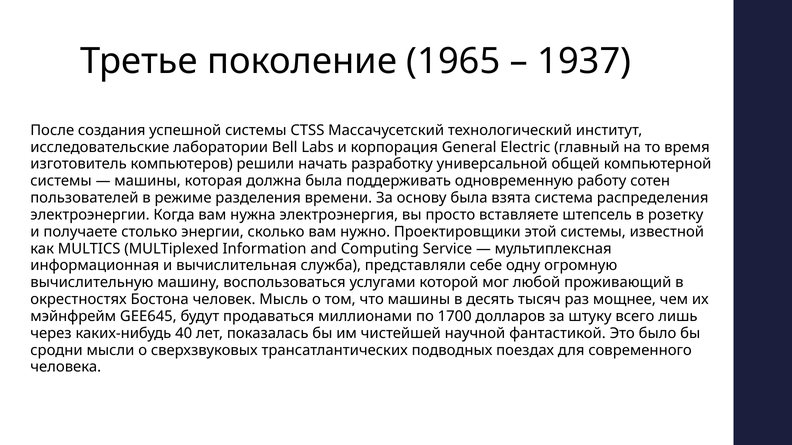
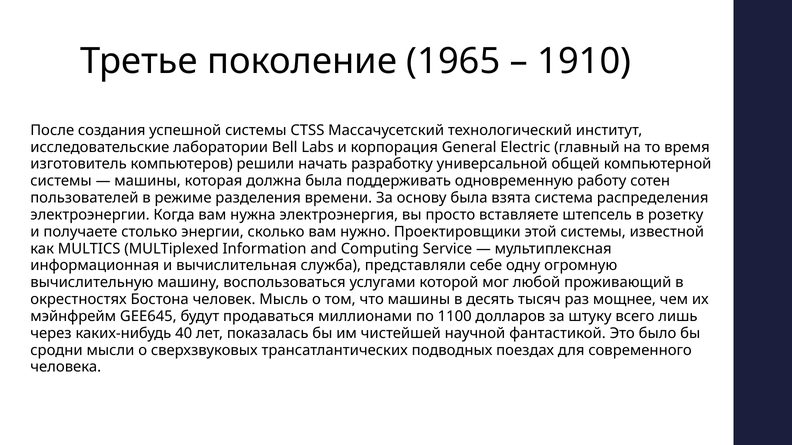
1937: 1937 -> 1910
1700: 1700 -> 1100
